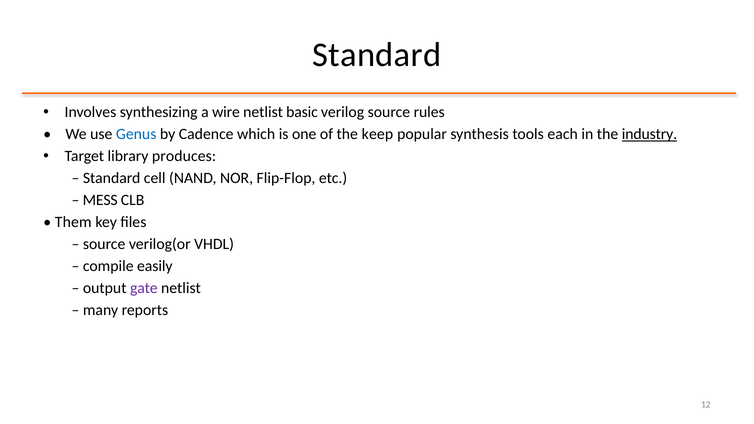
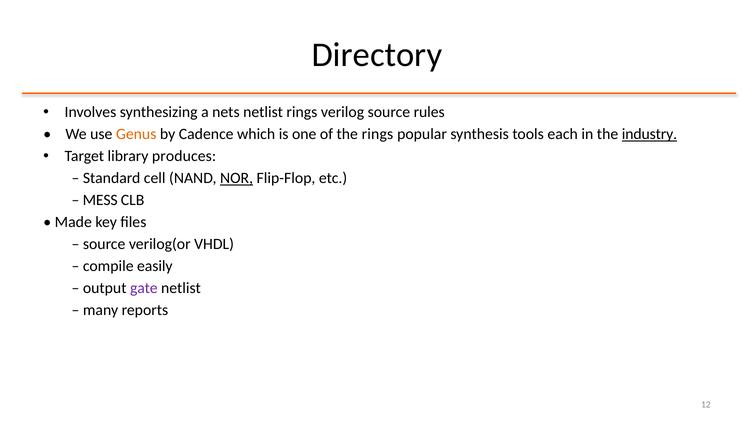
Standard at (377, 55): Standard -> Directory
wire: wire -> nets
netlist basic: basic -> rings
Genus colour: blue -> orange
the keep: keep -> rings
NOR underline: none -> present
Them: Them -> Made
